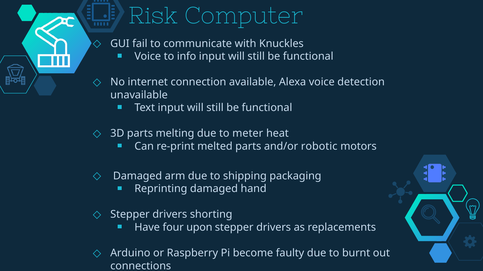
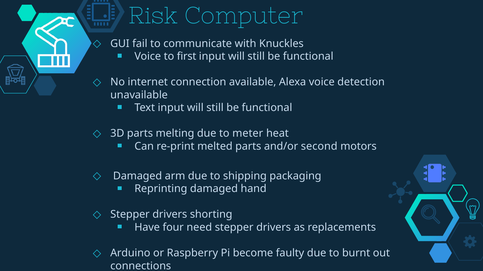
info: info -> first
robotic: robotic -> second
upon: upon -> need
